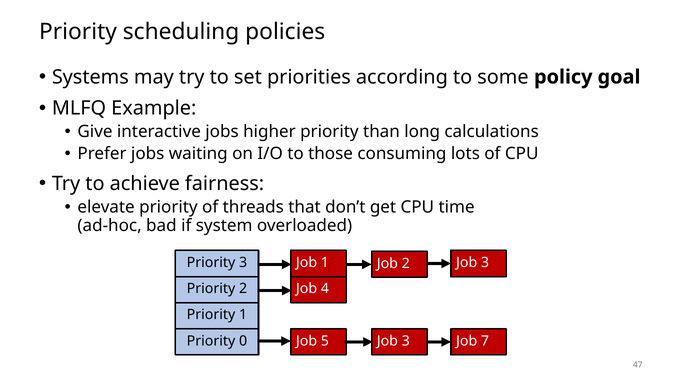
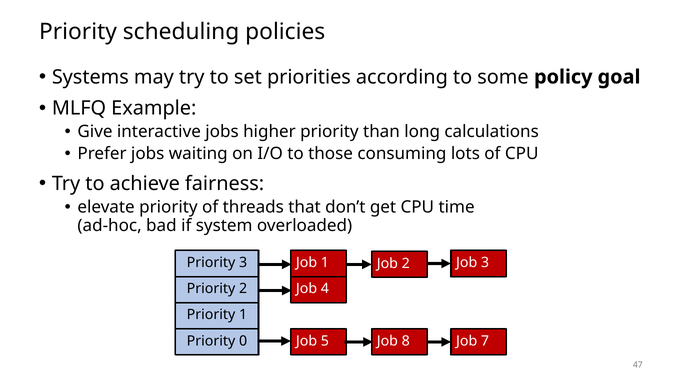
5 Job 3: 3 -> 8
